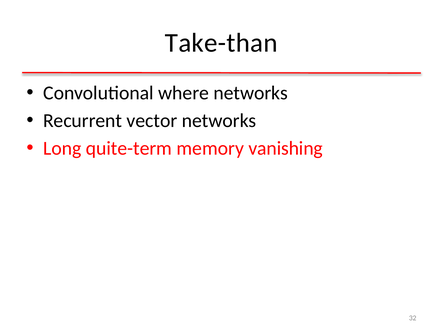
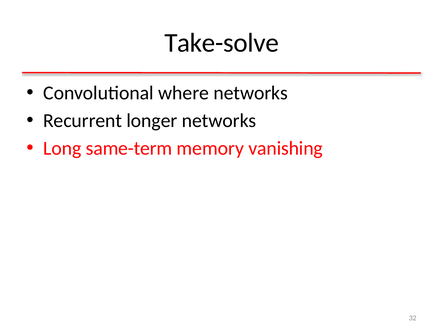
Take-than: Take-than -> Take-solve
vector: vector -> longer
quite-term: quite-term -> same-term
